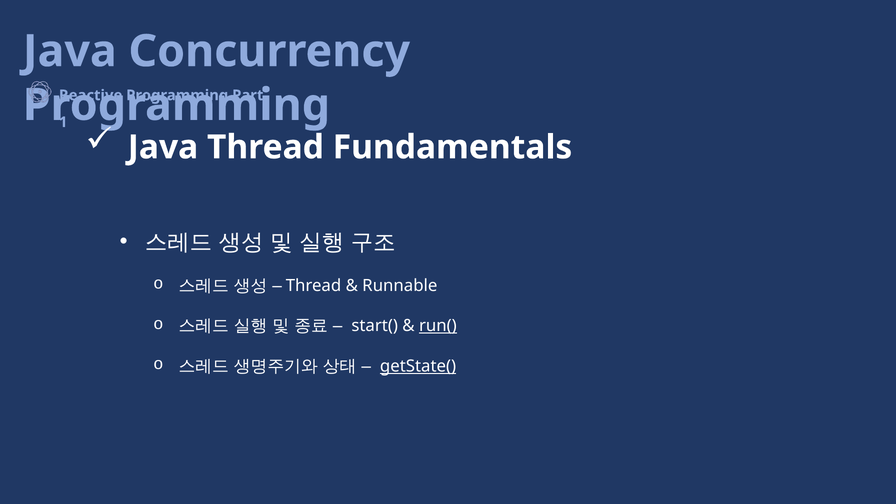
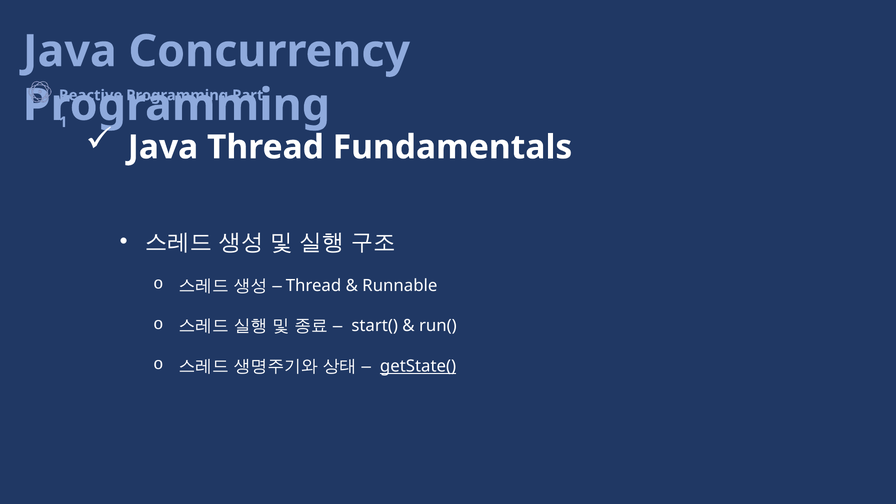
run( underline: present -> none
